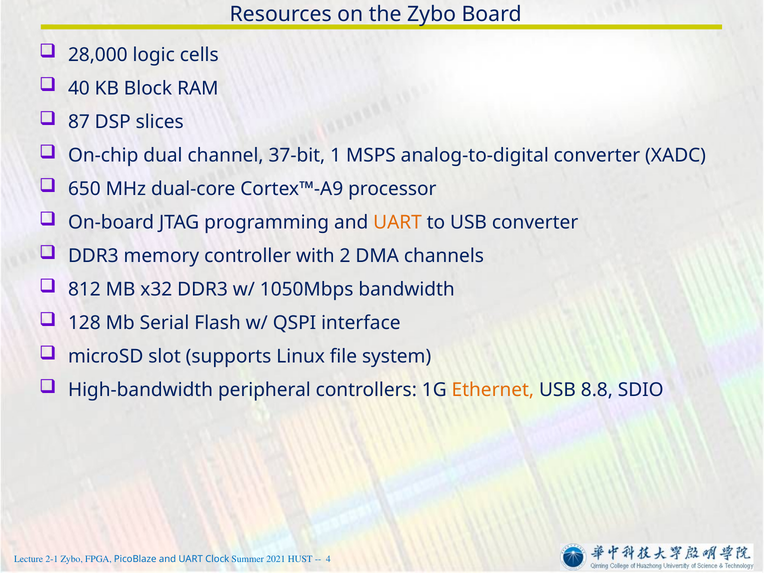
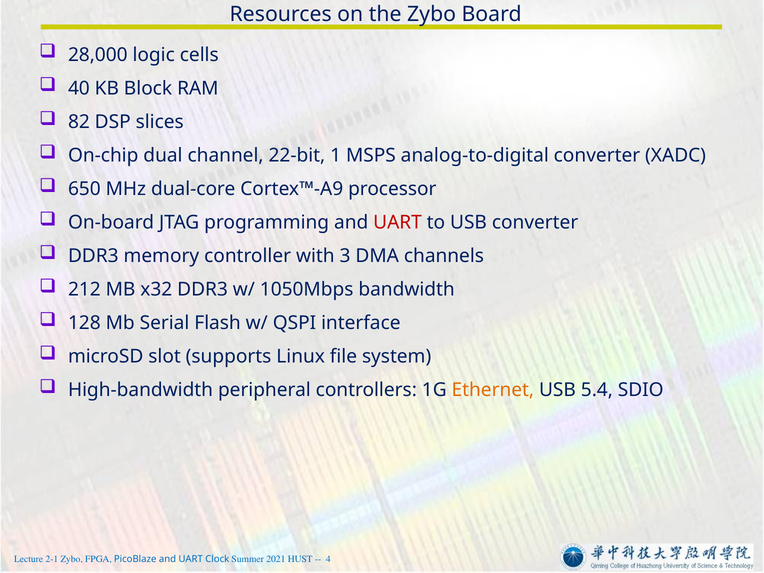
87: 87 -> 82
37-bit: 37-bit -> 22-bit
UART at (398, 222) colour: orange -> red
2: 2 -> 3
812: 812 -> 212
8.8: 8.8 -> 5.4
